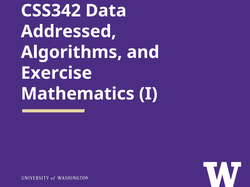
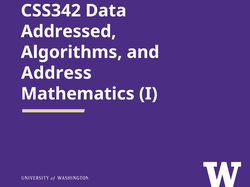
Exercise: Exercise -> Address
